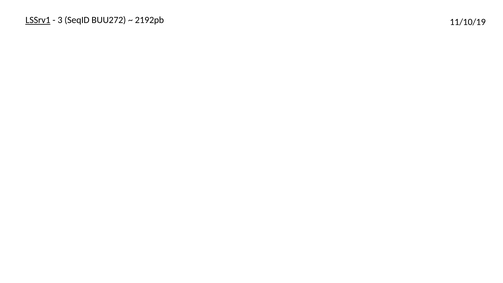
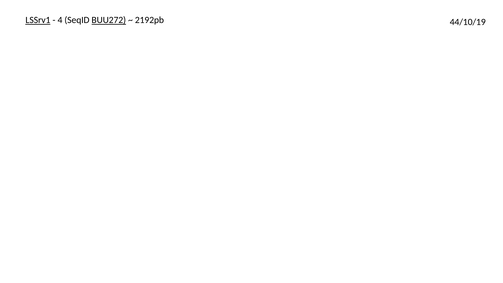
3: 3 -> 4
BUU272 underline: none -> present
11/10/19: 11/10/19 -> 44/10/19
